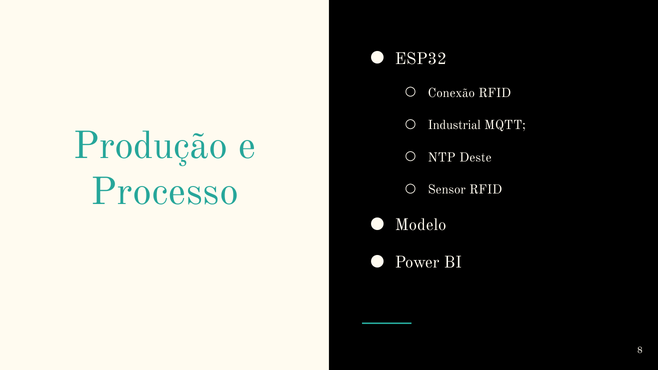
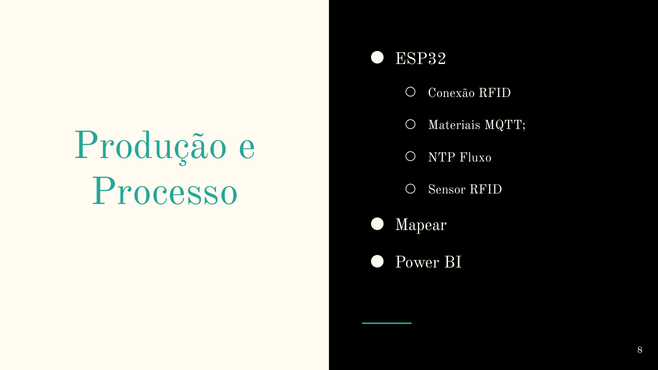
Industrial: Industrial -> Materiais
Deste: Deste -> Fluxo
Modelo: Modelo -> Mapear
